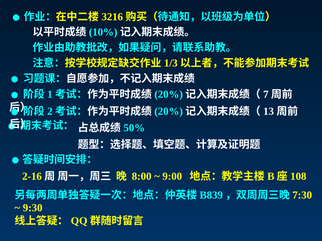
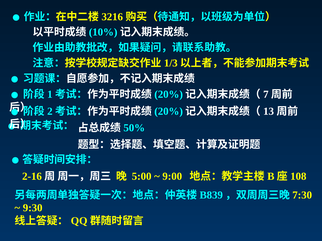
8:00: 8:00 -> 5:00
